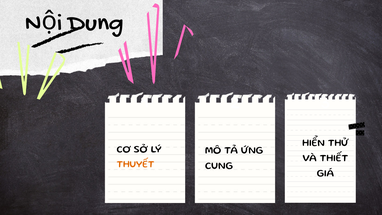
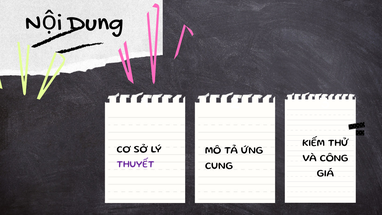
HIỂN: HIỂN -> KIẾM
THIẾT: THIẾT -> CÔNG
THUYẾT colour: orange -> purple
